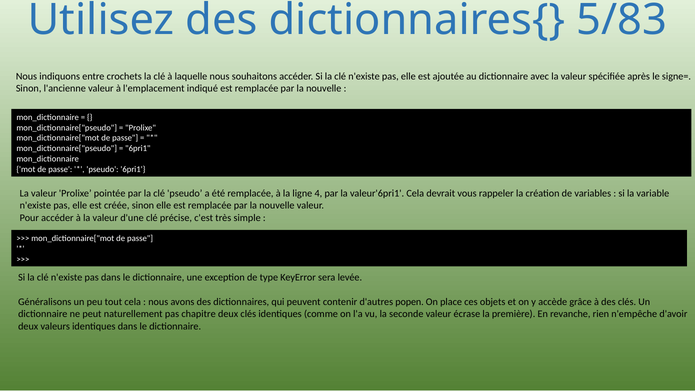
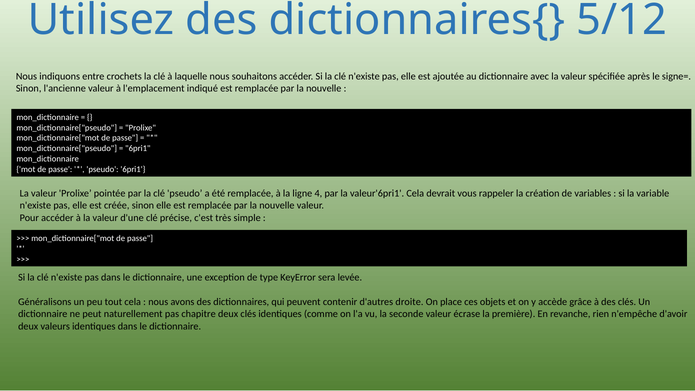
5/83: 5/83 -> 5/12
popen: popen -> droite
